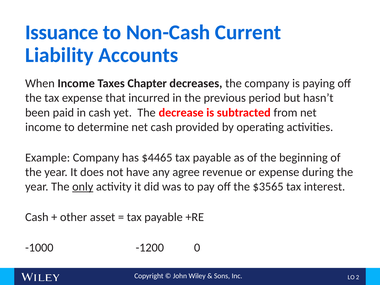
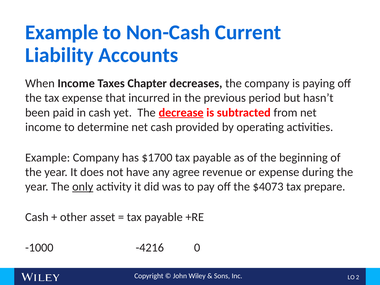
Issuance at (62, 32): Issuance -> Example
decrease underline: none -> present
$4465: $4465 -> $1700
$3565: $3565 -> $4073
interest: interest -> prepare
-1200: -1200 -> -4216
